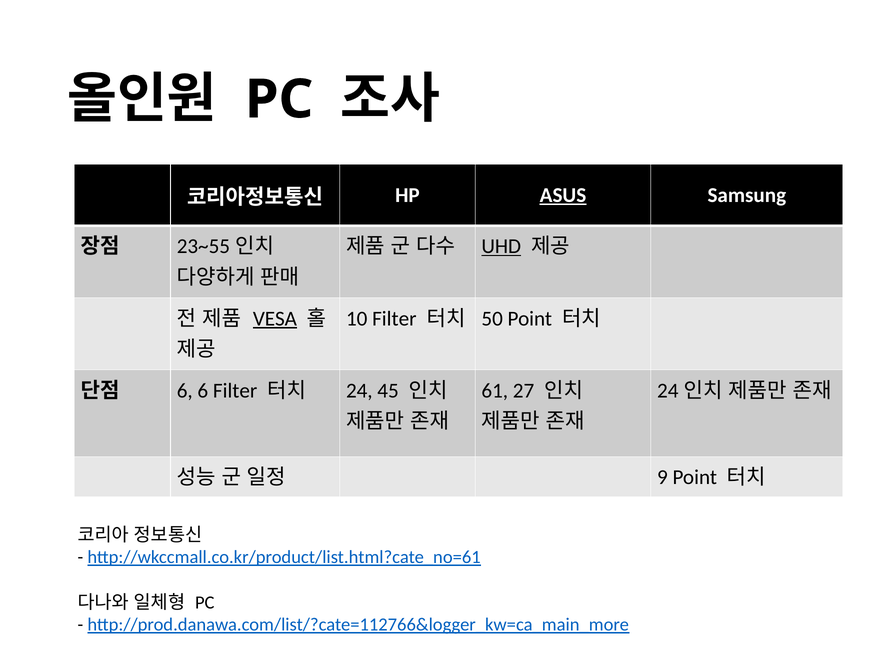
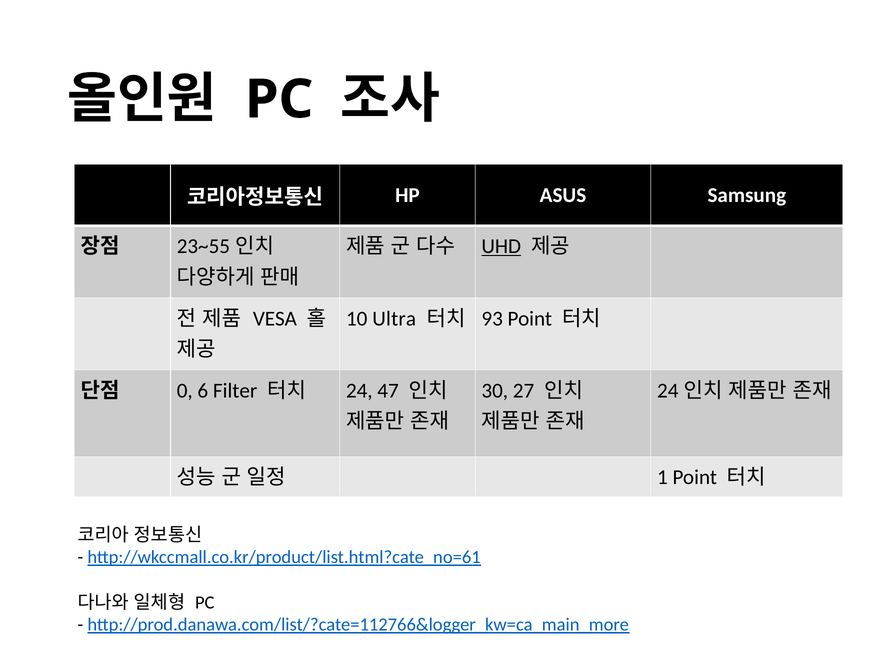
ASUS underline: present -> none
10 Filter: Filter -> Ultra
50: 50 -> 93
VESA underline: present -> none
61: 61 -> 30
6 at (185, 390): 6 -> 0
45: 45 -> 47
9: 9 -> 1
